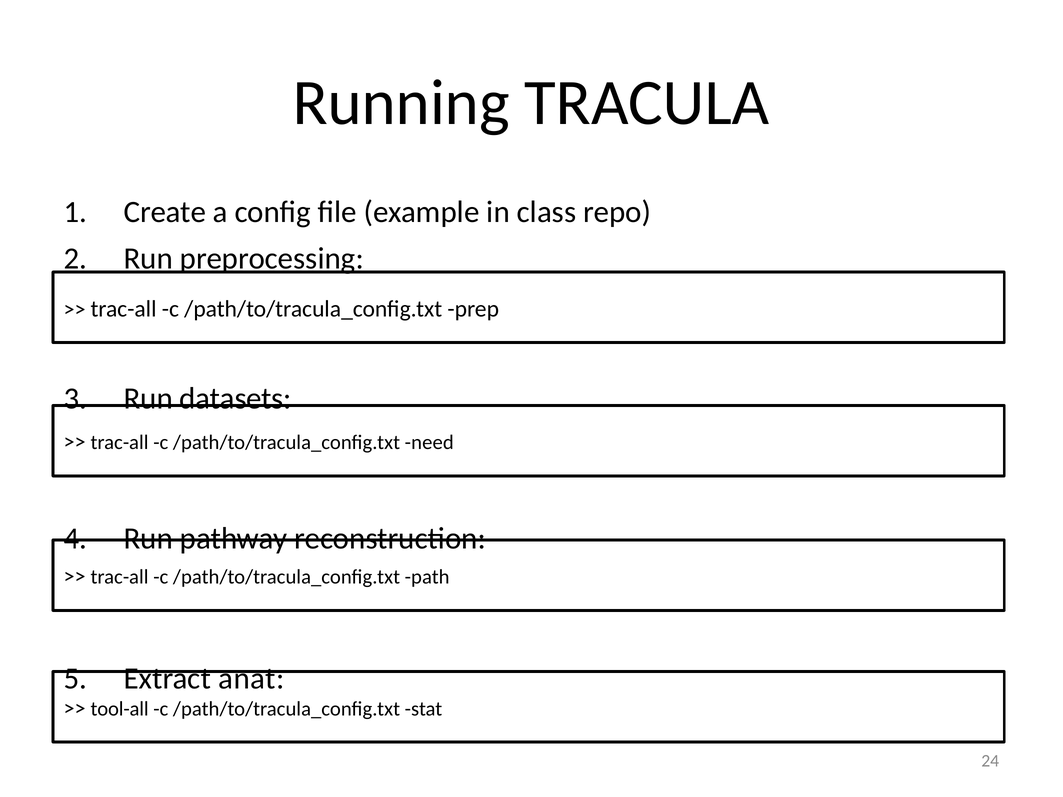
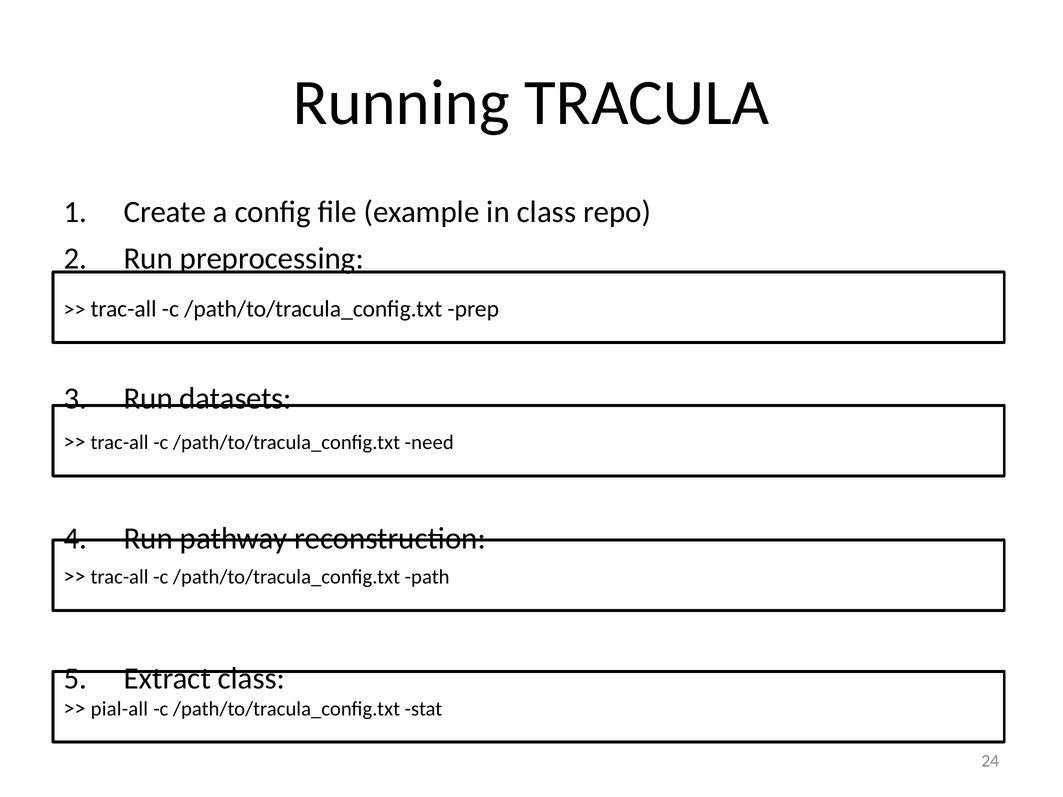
Extract anat: anat -> class
tool-all: tool-all -> pial-all
